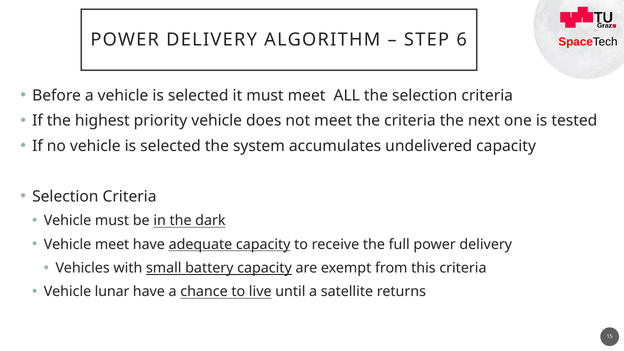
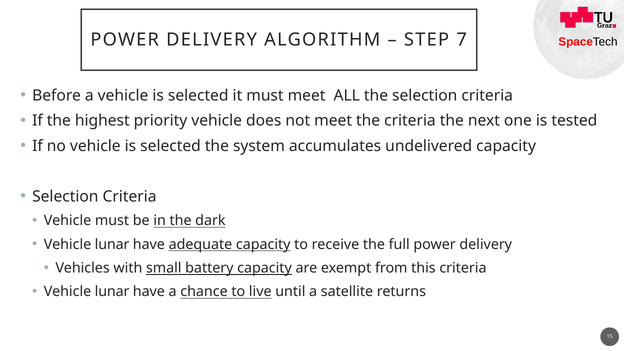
6: 6 -> 7
meet at (112, 244): meet -> lunar
